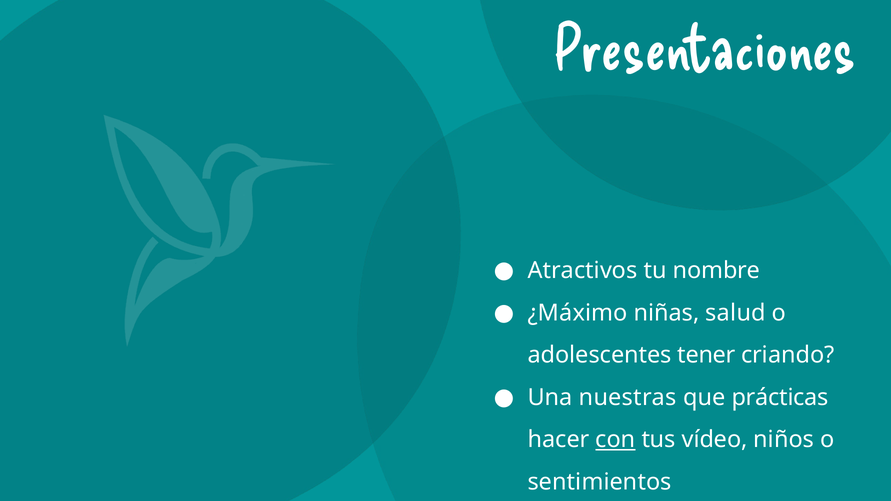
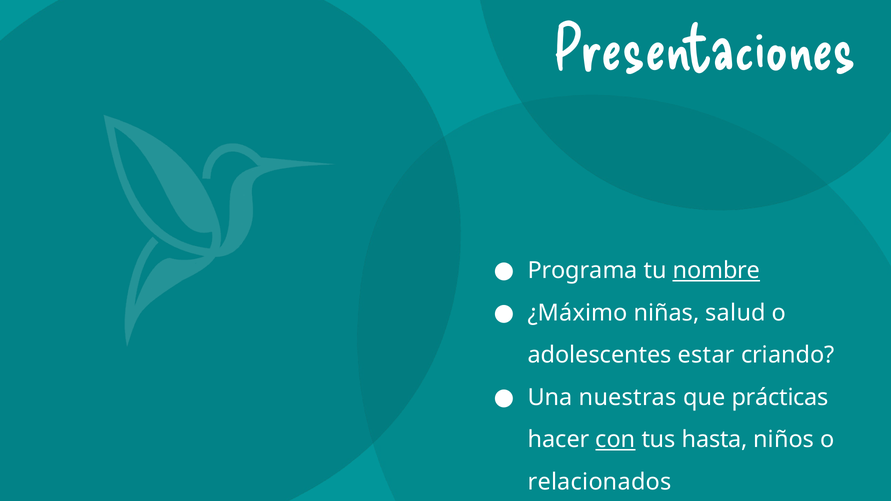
Atractivos: Atractivos -> Programa
nombre underline: none -> present
tener: tener -> estar
vídeo: vídeo -> hasta
sentimientos: sentimientos -> relacionados
